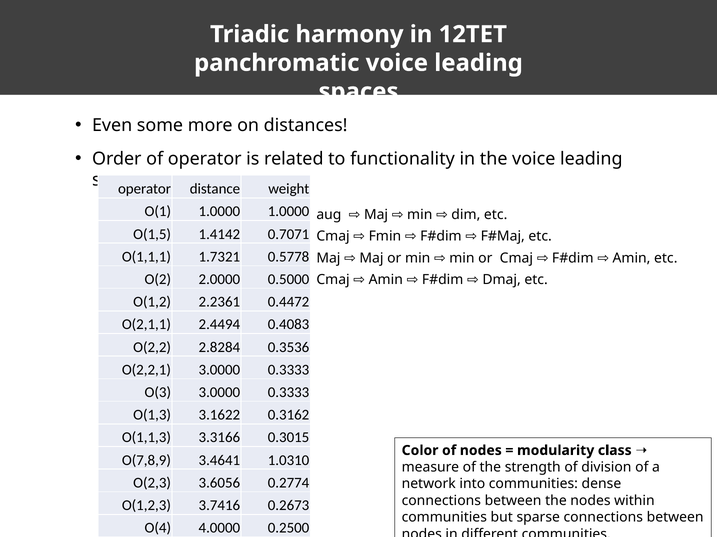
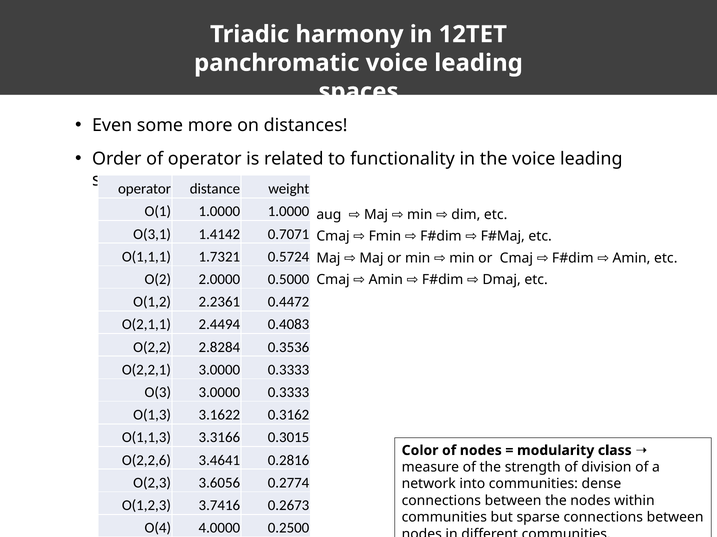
O(1,5: O(1,5 -> O(3,1
0.5778: 0.5778 -> 0.5724
O(7,8,9: O(7,8,9 -> O(2,2,6
1.0310: 1.0310 -> 0.2816
